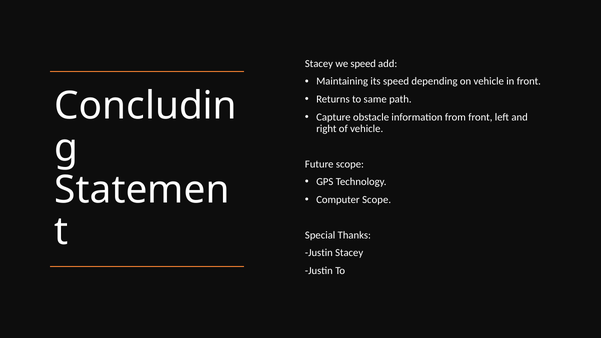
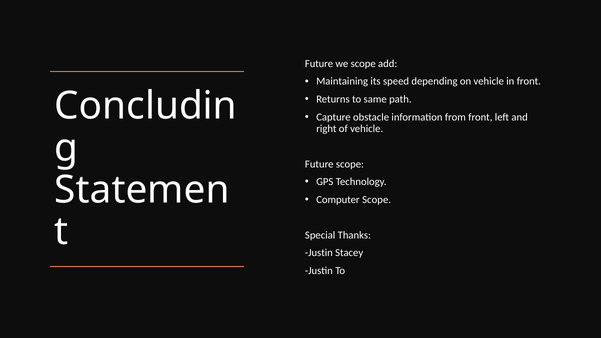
Stacey at (319, 64): Stacey -> Future
we speed: speed -> scope
